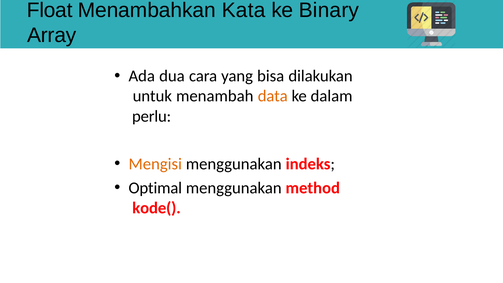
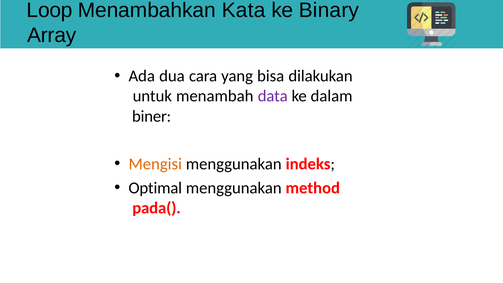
Float: Float -> Loop
data colour: orange -> purple
perlu: perlu -> biner
kode(: kode( -> pada(
